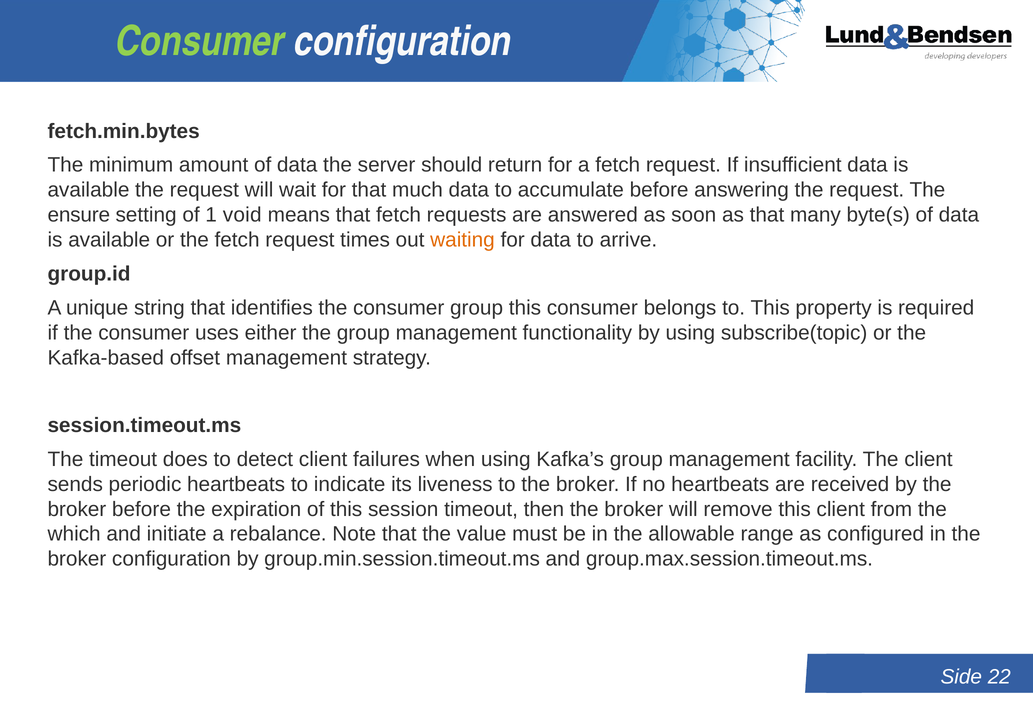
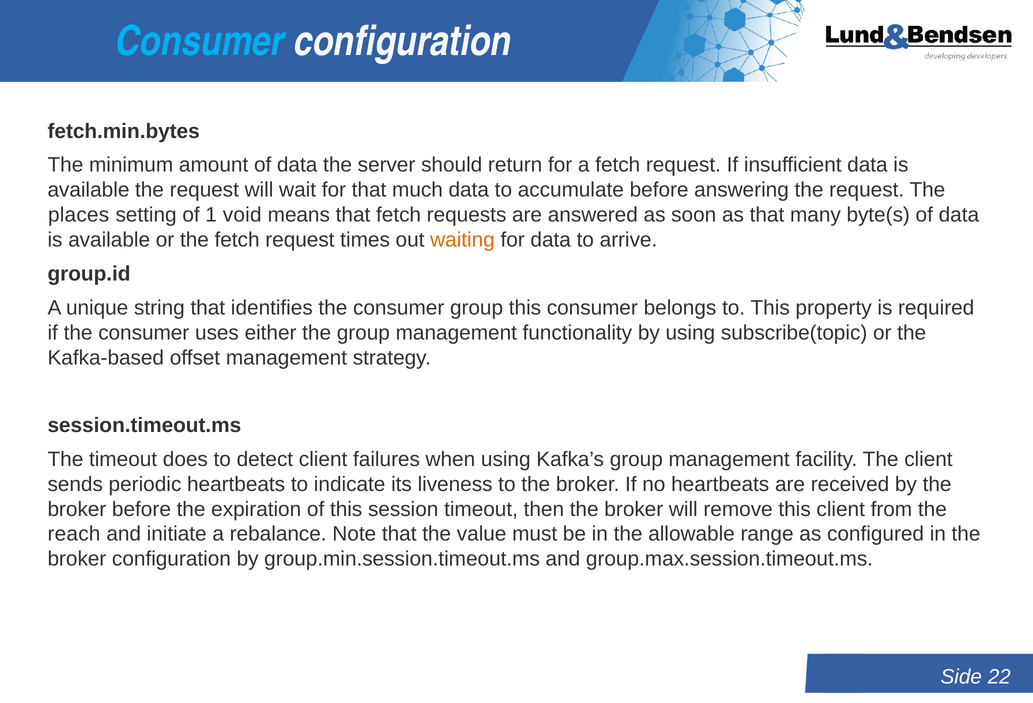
Consumer at (200, 41) colour: light green -> light blue
ensure: ensure -> places
which: which -> reach
